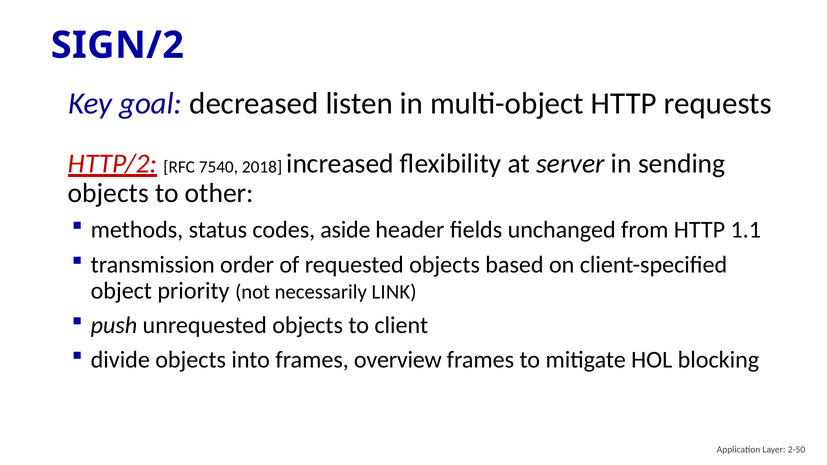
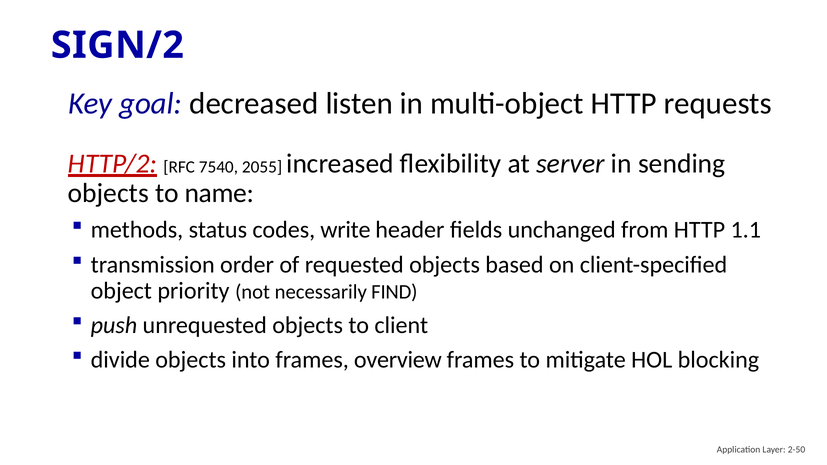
2018: 2018 -> 2055
other: other -> name
aside: aside -> write
LINK: LINK -> FIND
